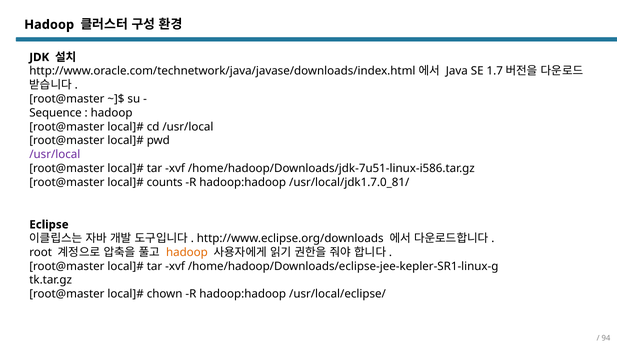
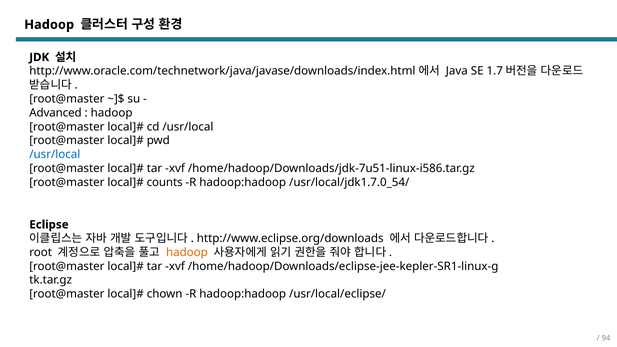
Sequence: Sequence -> Advanced
/usr/local at (55, 154) colour: purple -> blue
/usr/local/jdk1.7.0_81/: /usr/local/jdk1.7.0_81/ -> /usr/local/jdk1.7.0_54/
